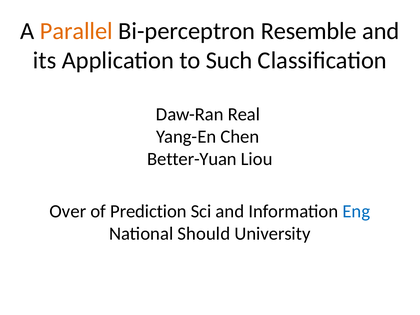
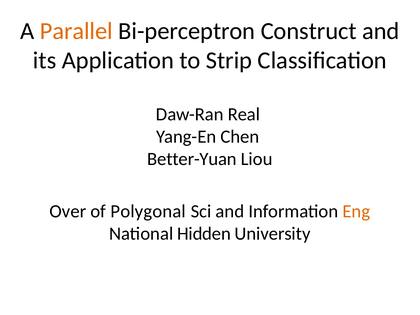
Resemble: Resemble -> Construct
Such: Such -> Strip
Prediction: Prediction -> Polygonal
Eng colour: blue -> orange
Should: Should -> Hidden
